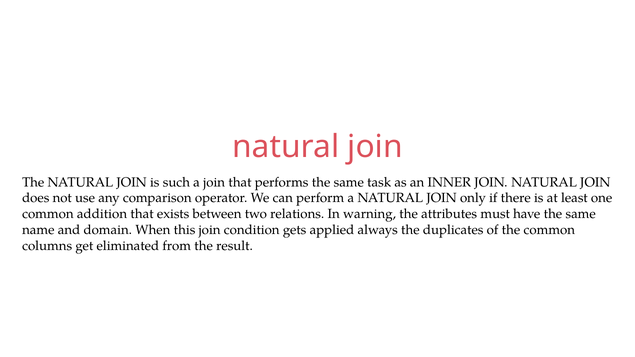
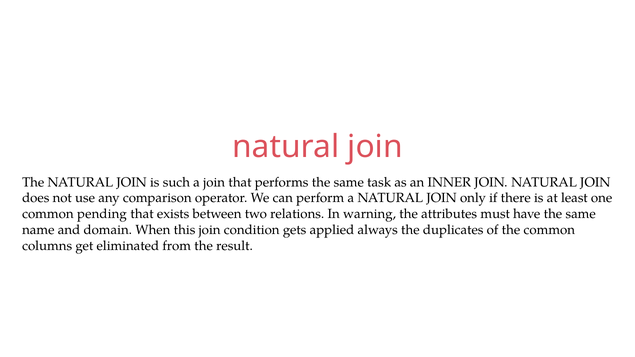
addition: addition -> pending
